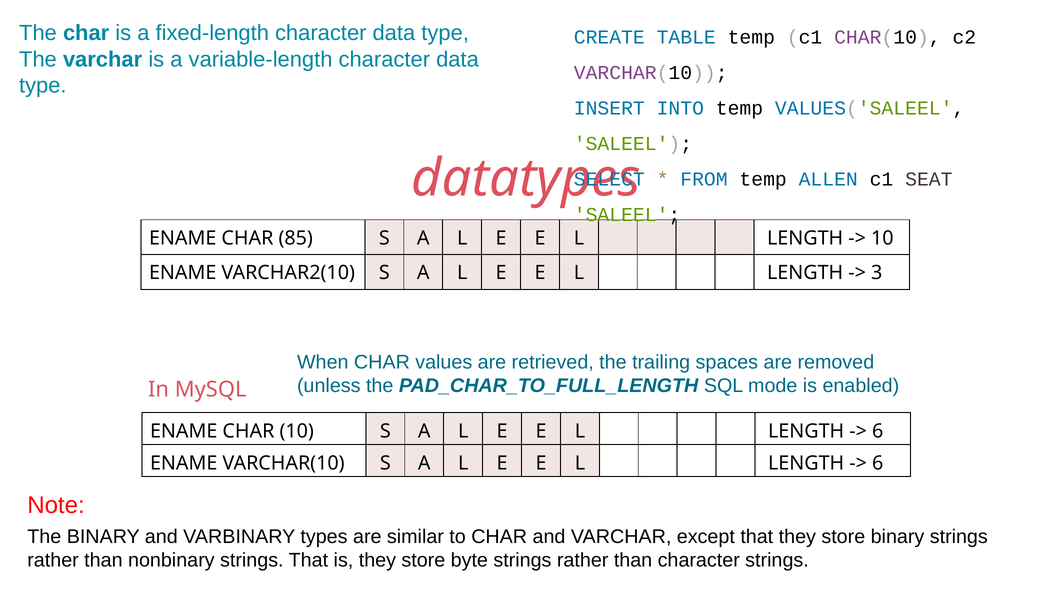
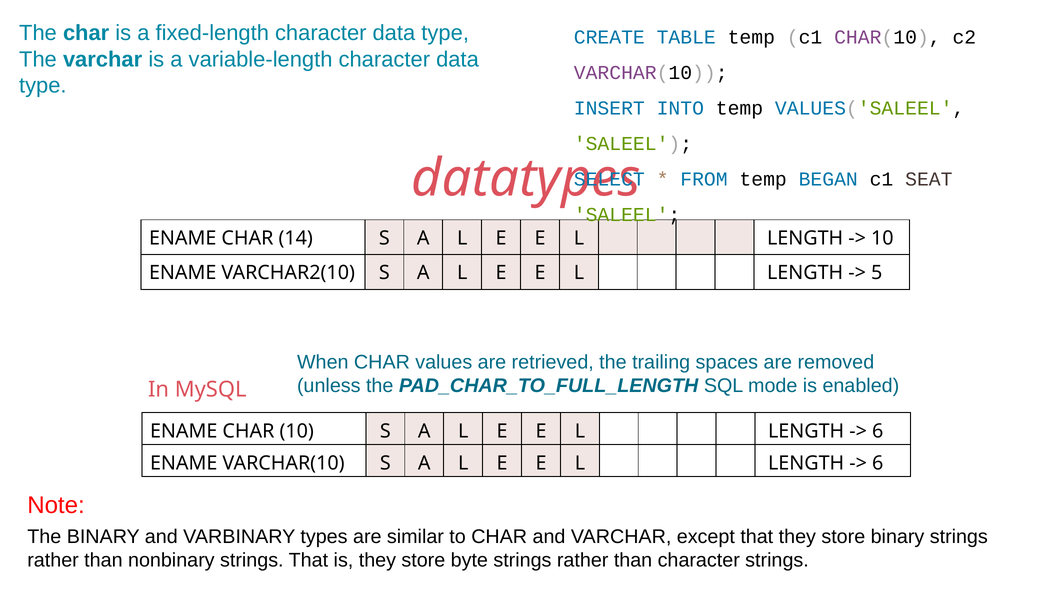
ALLEN: ALLEN -> BEGAN
85: 85 -> 14
3: 3 -> 5
